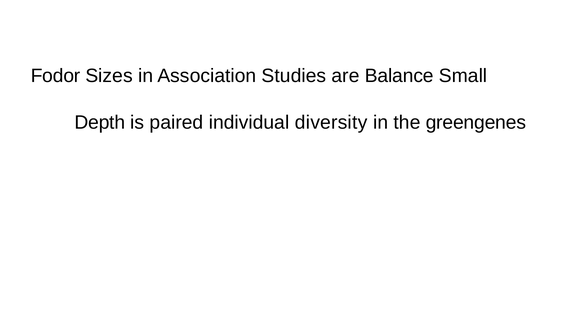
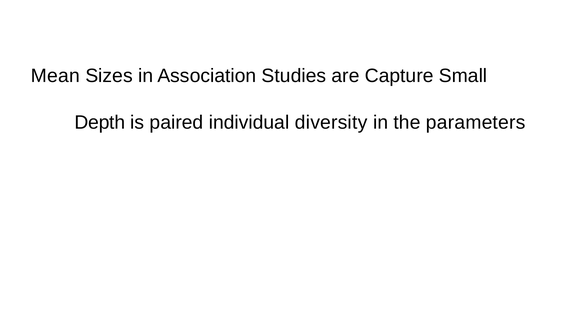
Fodor: Fodor -> Mean
Balance: Balance -> Capture
greengenes: greengenes -> parameters
